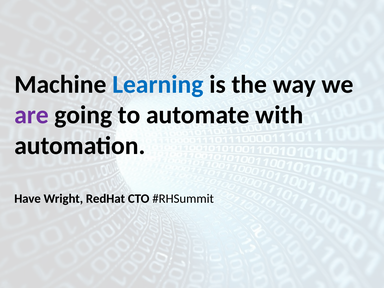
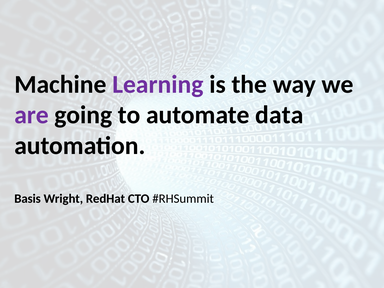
Learning colour: blue -> purple
with: with -> data
Have: Have -> Basis
